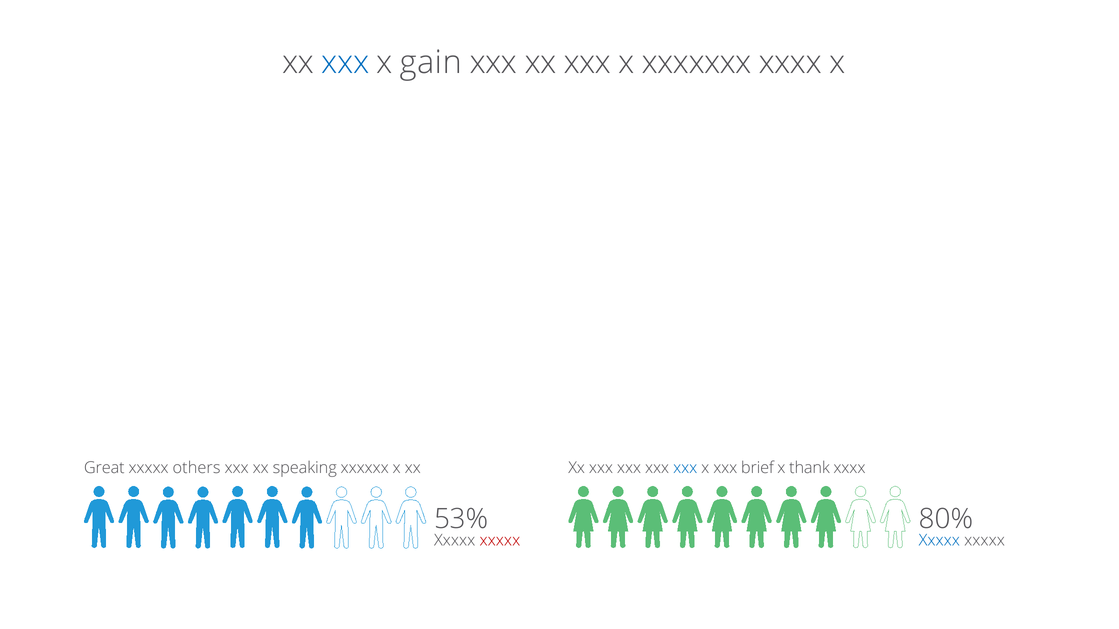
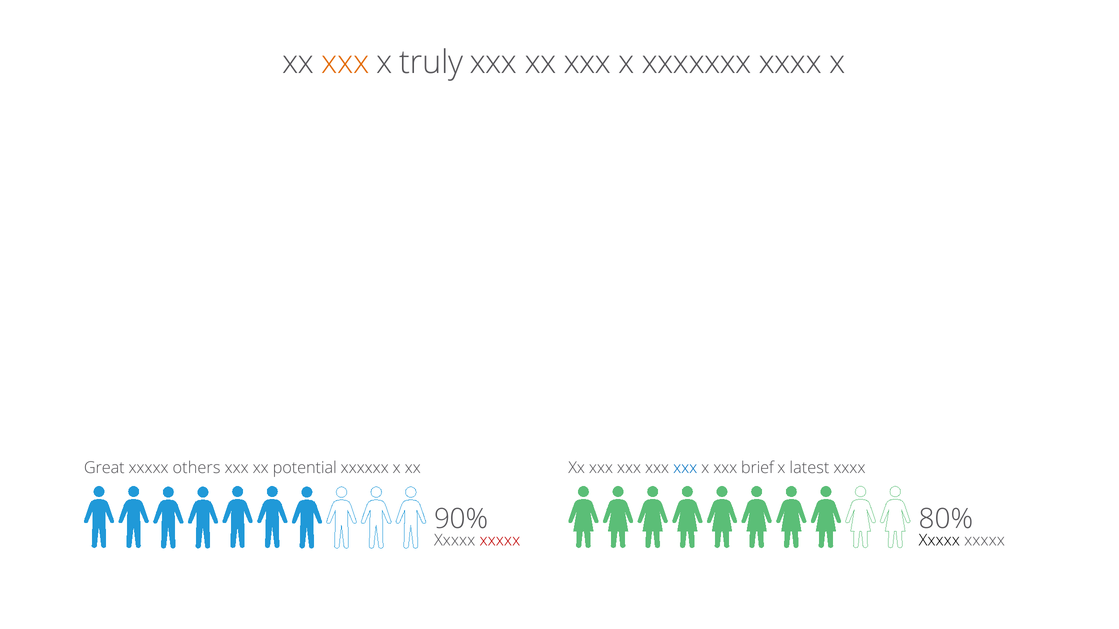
xxx at (345, 63) colour: blue -> orange
gain: gain -> truly
speaking: speaking -> potential
thank: thank -> latest
53%: 53% -> 90%
Xxxxx at (939, 541) colour: blue -> black
